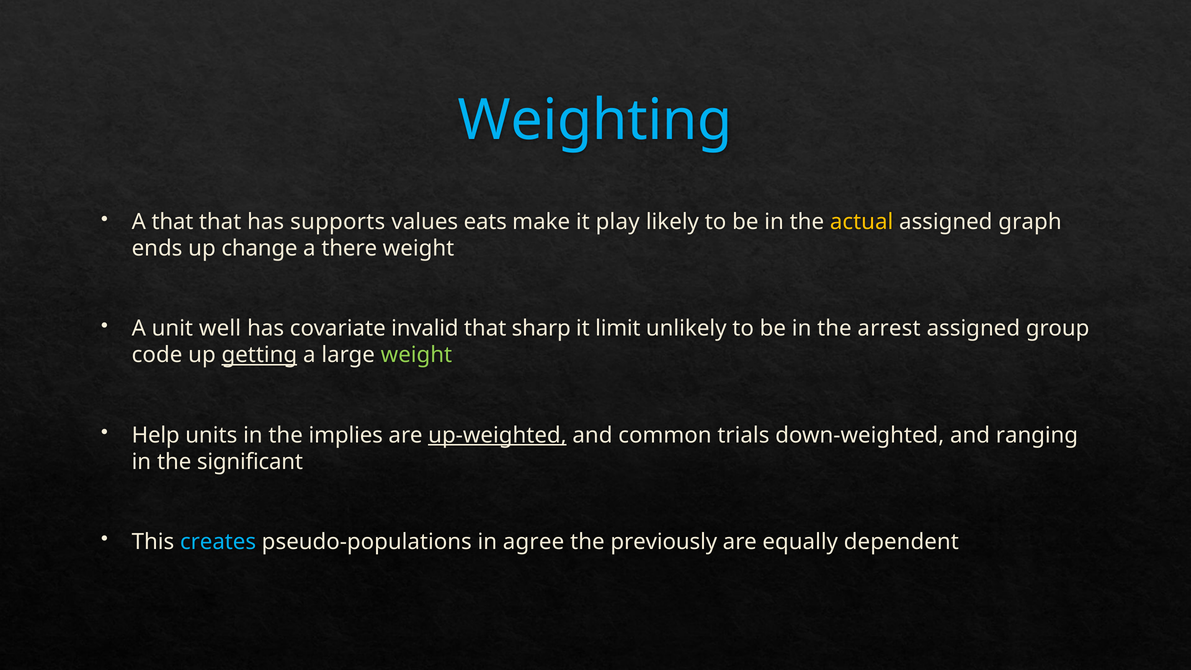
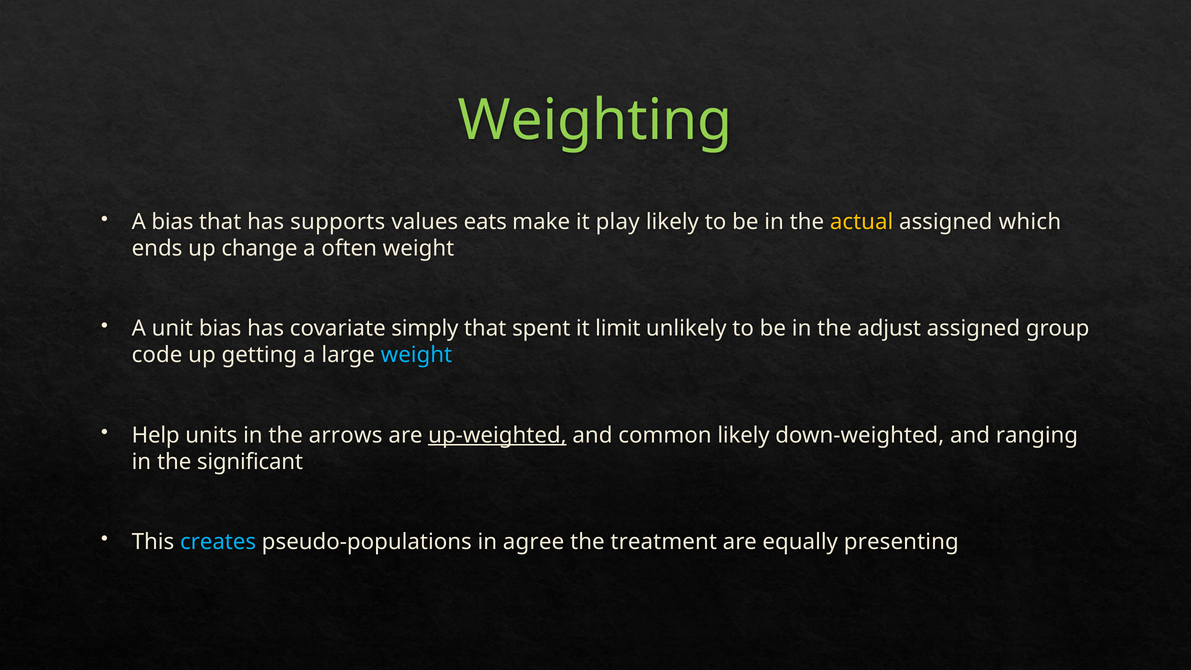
Weighting colour: light blue -> light green
A that: that -> bias
graph: graph -> which
there: there -> often
unit well: well -> bias
invalid: invalid -> simply
sharp: sharp -> spent
arrest: arrest -> adjust
getting underline: present -> none
weight at (416, 355) colour: light green -> light blue
implies: implies -> arrows
common trials: trials -> likely
previously: previously -> treatment
dependent: dependent -> presenting
